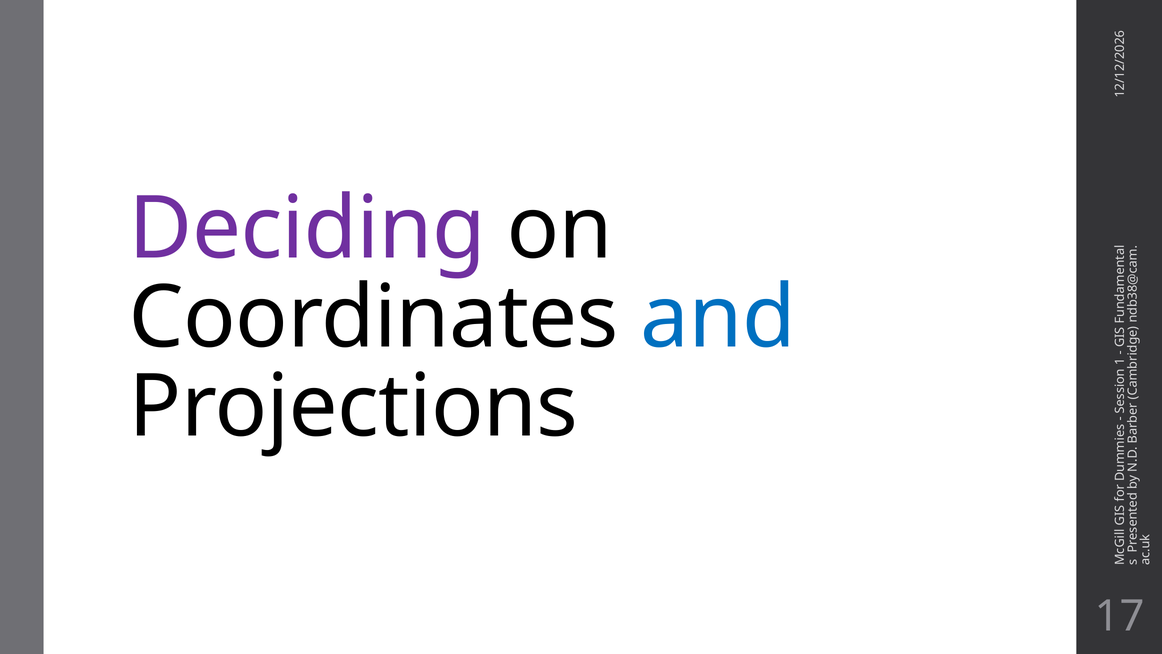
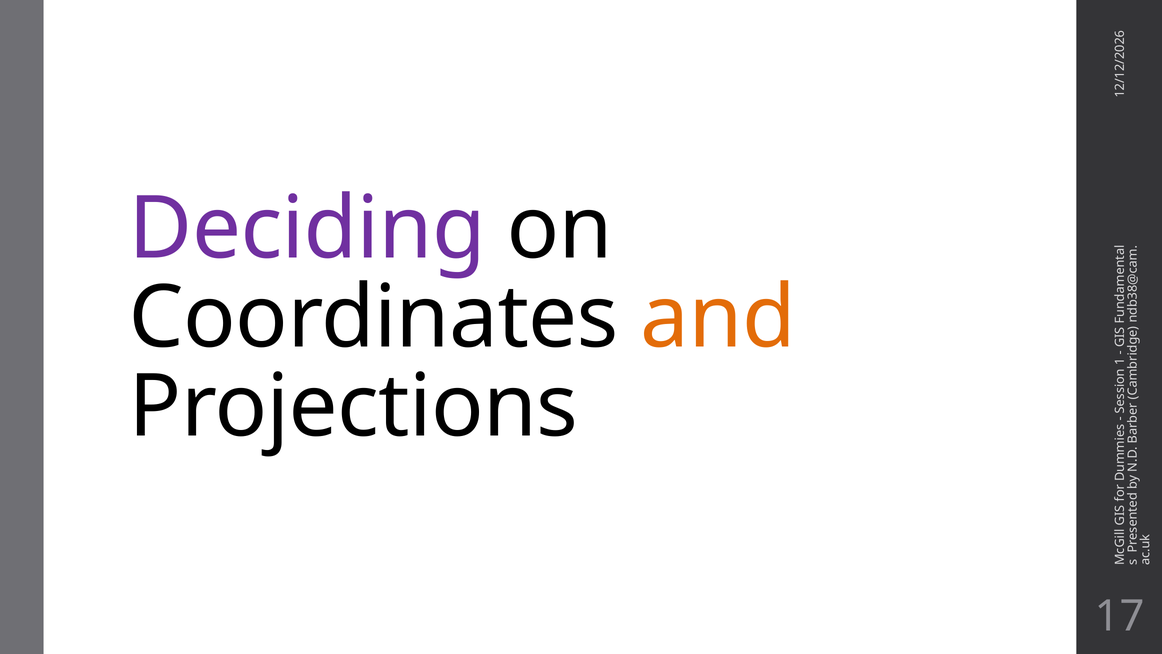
and colour: blue -> orange
